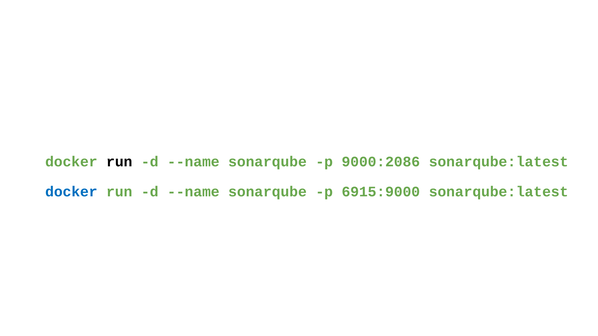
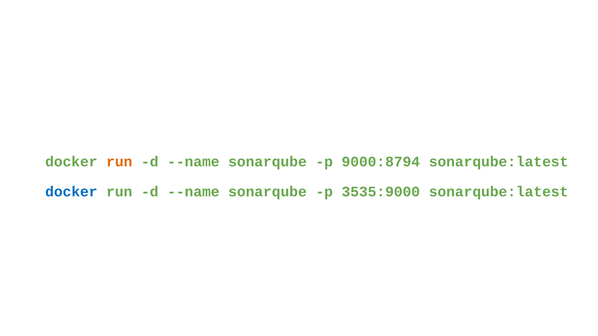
run at (119, 162) colour: black -> orange
9000:2086: 9000:2086 -> 9000:8794
6915:9000: 6915:9000 -> 3535:9000
